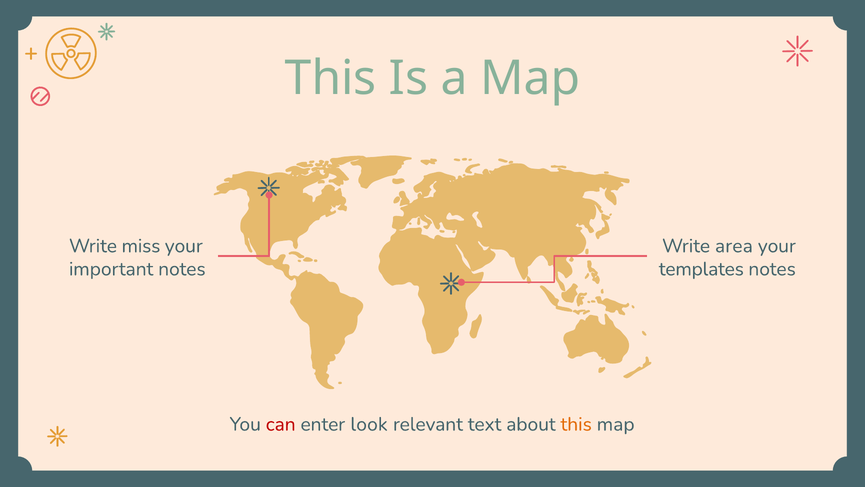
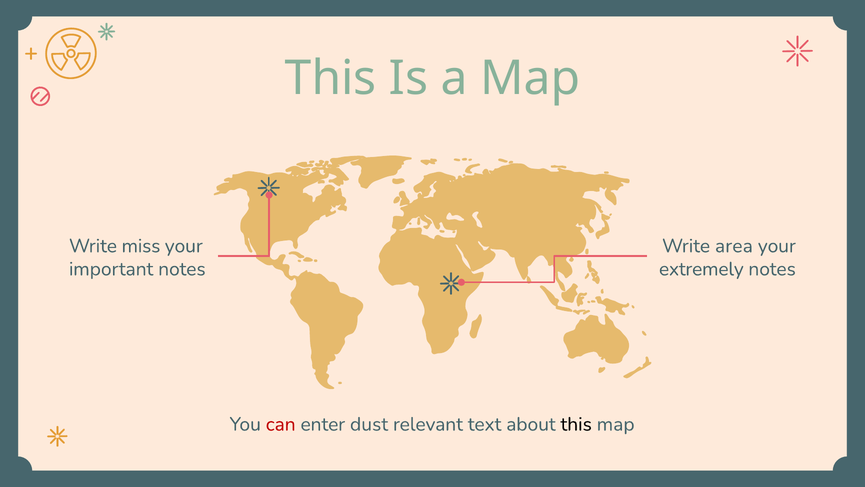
templates: templates -> extremely
look: look -> dust
this at (576, 424) colour: orange -> black
